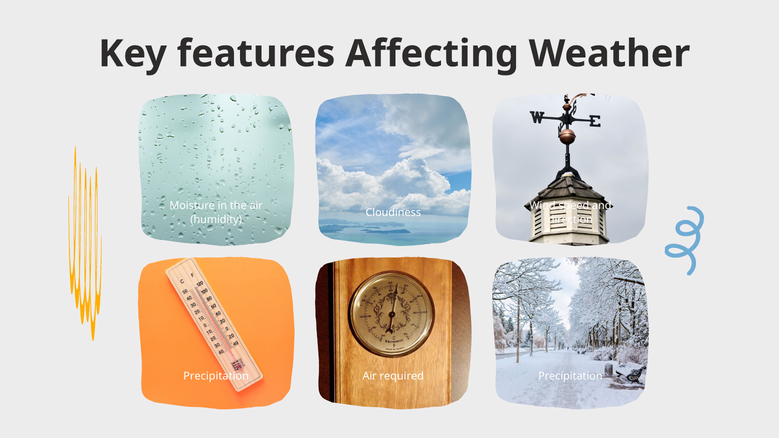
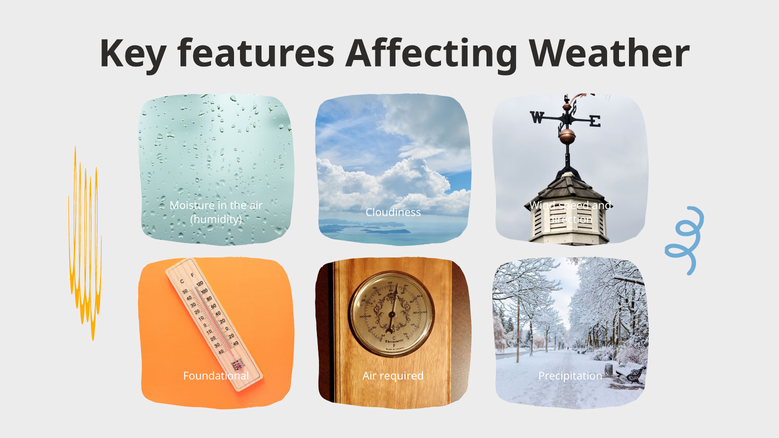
Precipitation at (216, 376): Precipitation -> Foundational
